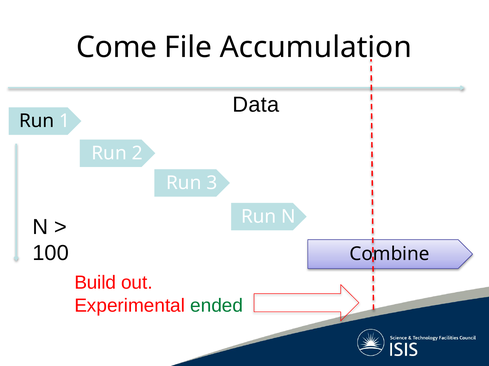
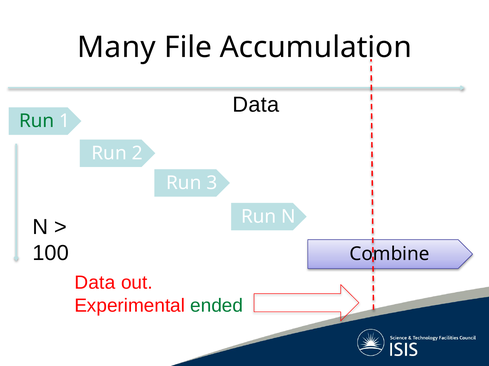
Come: Come -> Many
Run at (37, 121) colour: black -> green
Build at (95, 283): Build -> Data
